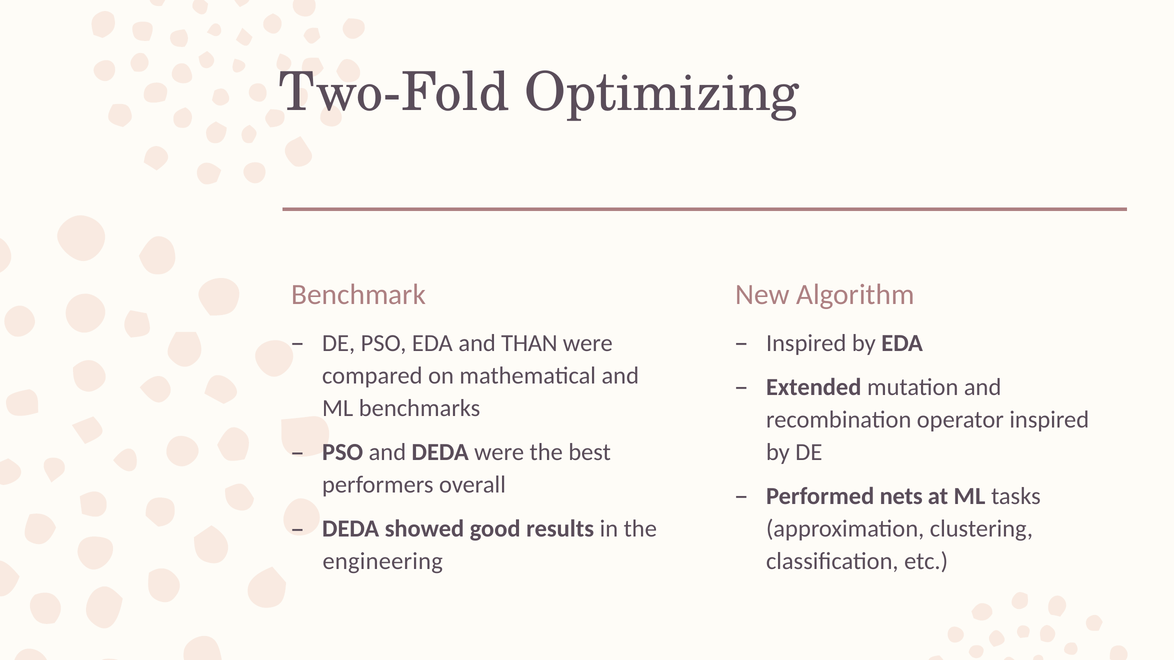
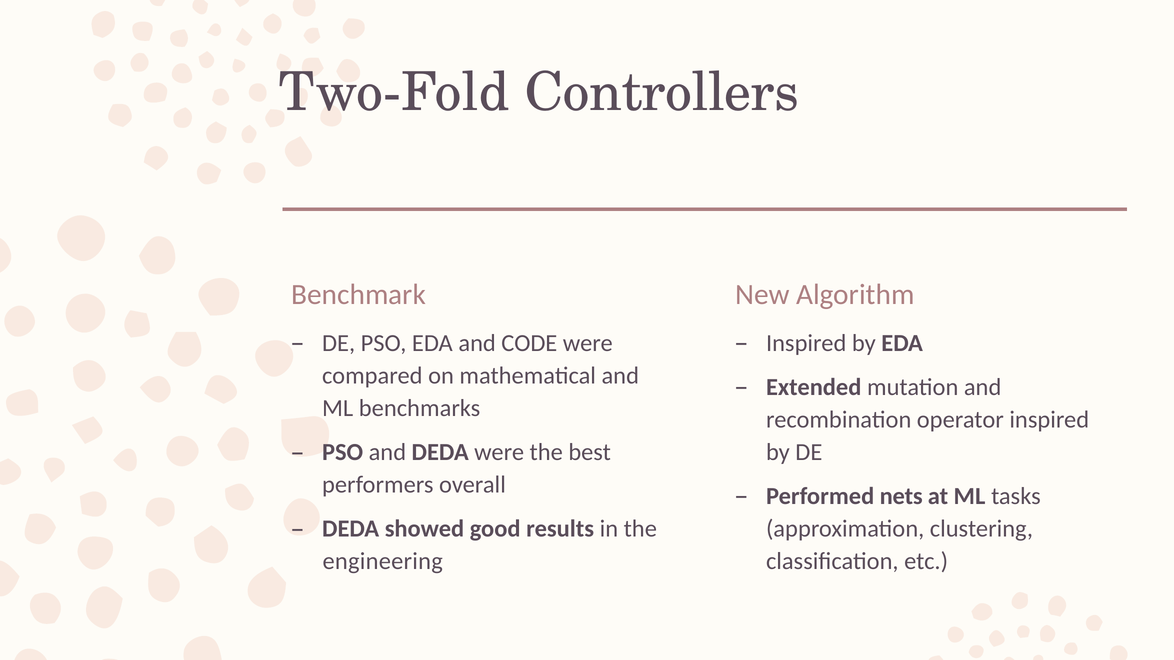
Optimizing: Optimizing -> Controllers
THAN: THAN -> CODE
